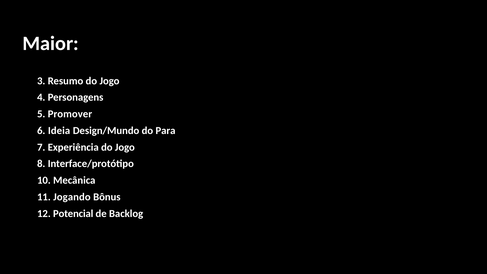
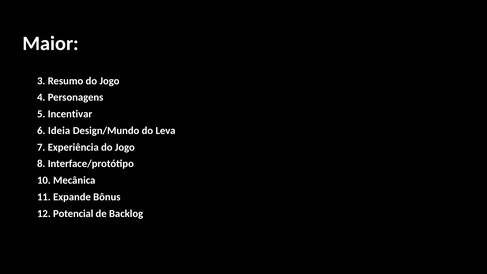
Promover: Promover -> Incentivar
Para: Para -> Leva
Jogando: Jogando -> Expande
